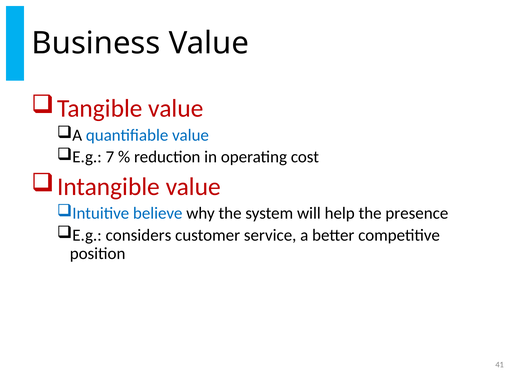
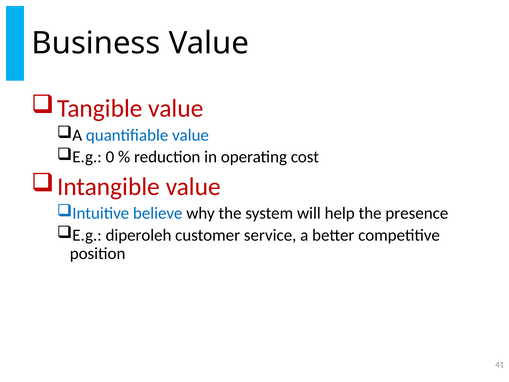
7: 7 -> 0
considers: considers -> diperoleh
